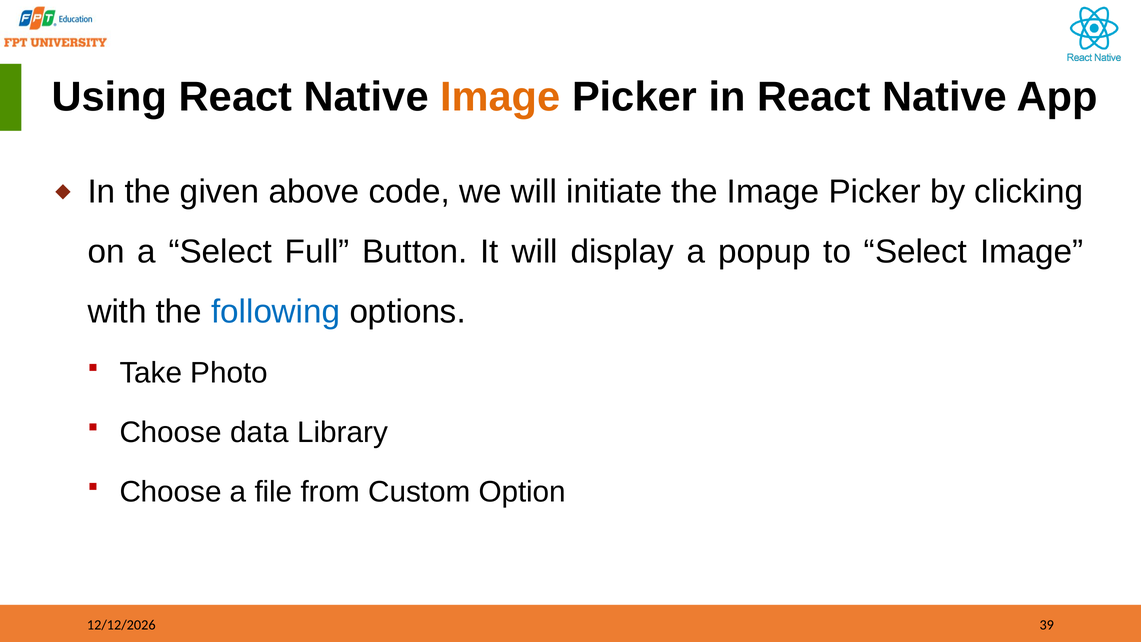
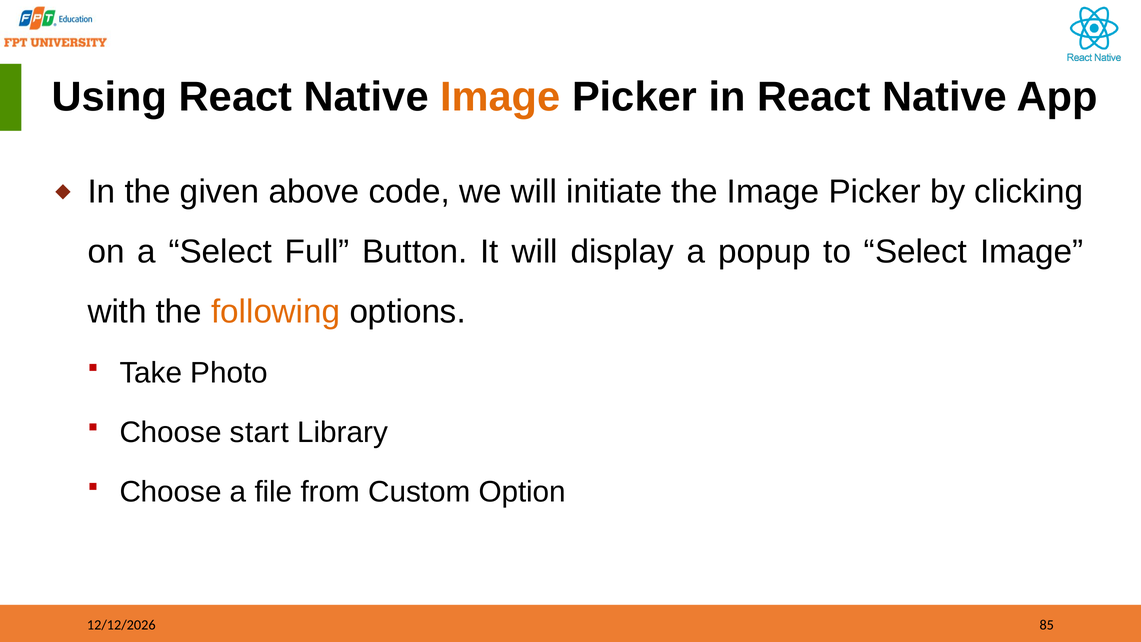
following colour: blue -> orange
data: data -> start
39: 39 -> 85
